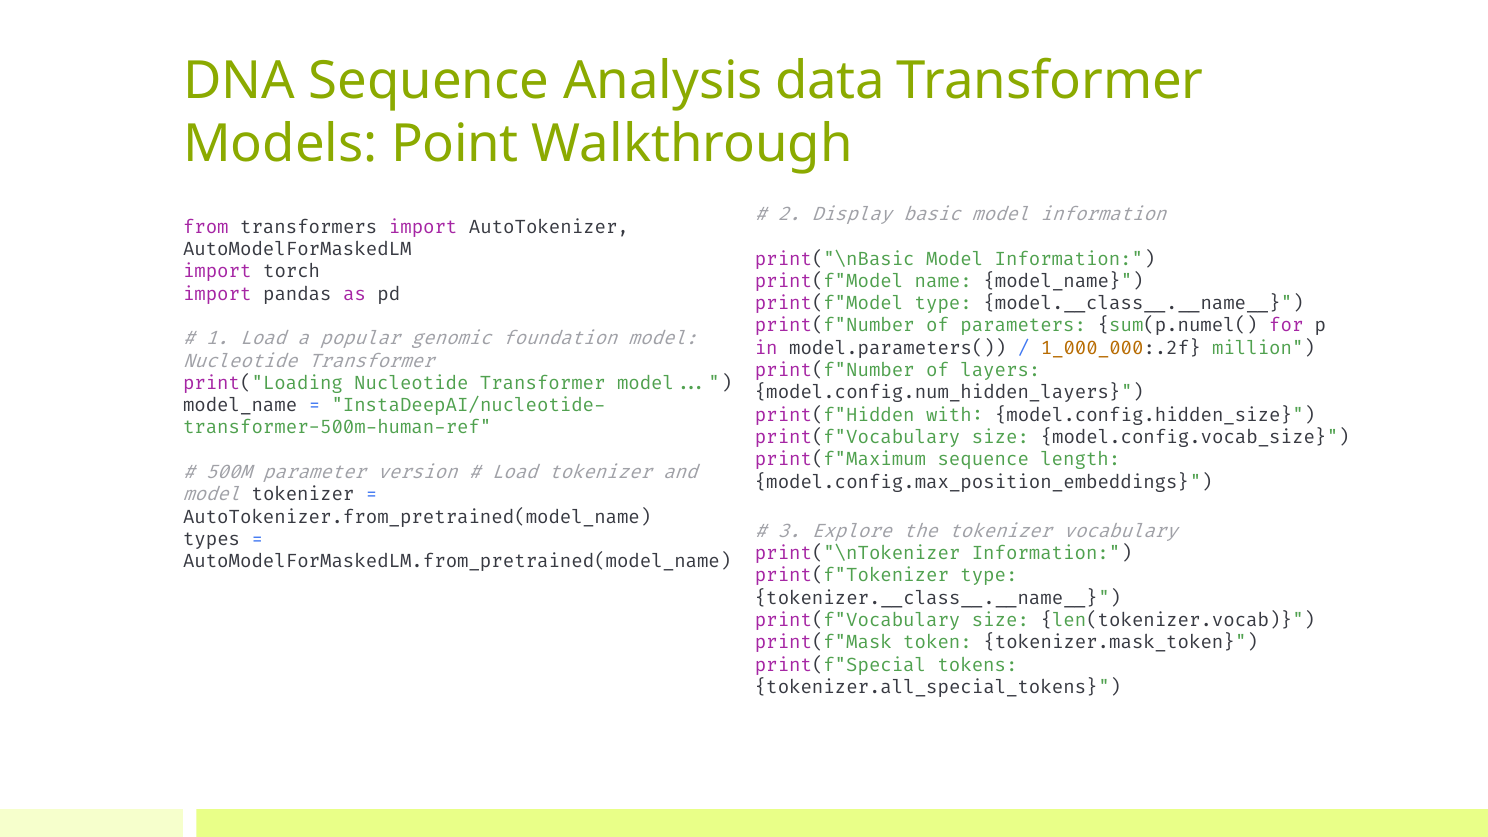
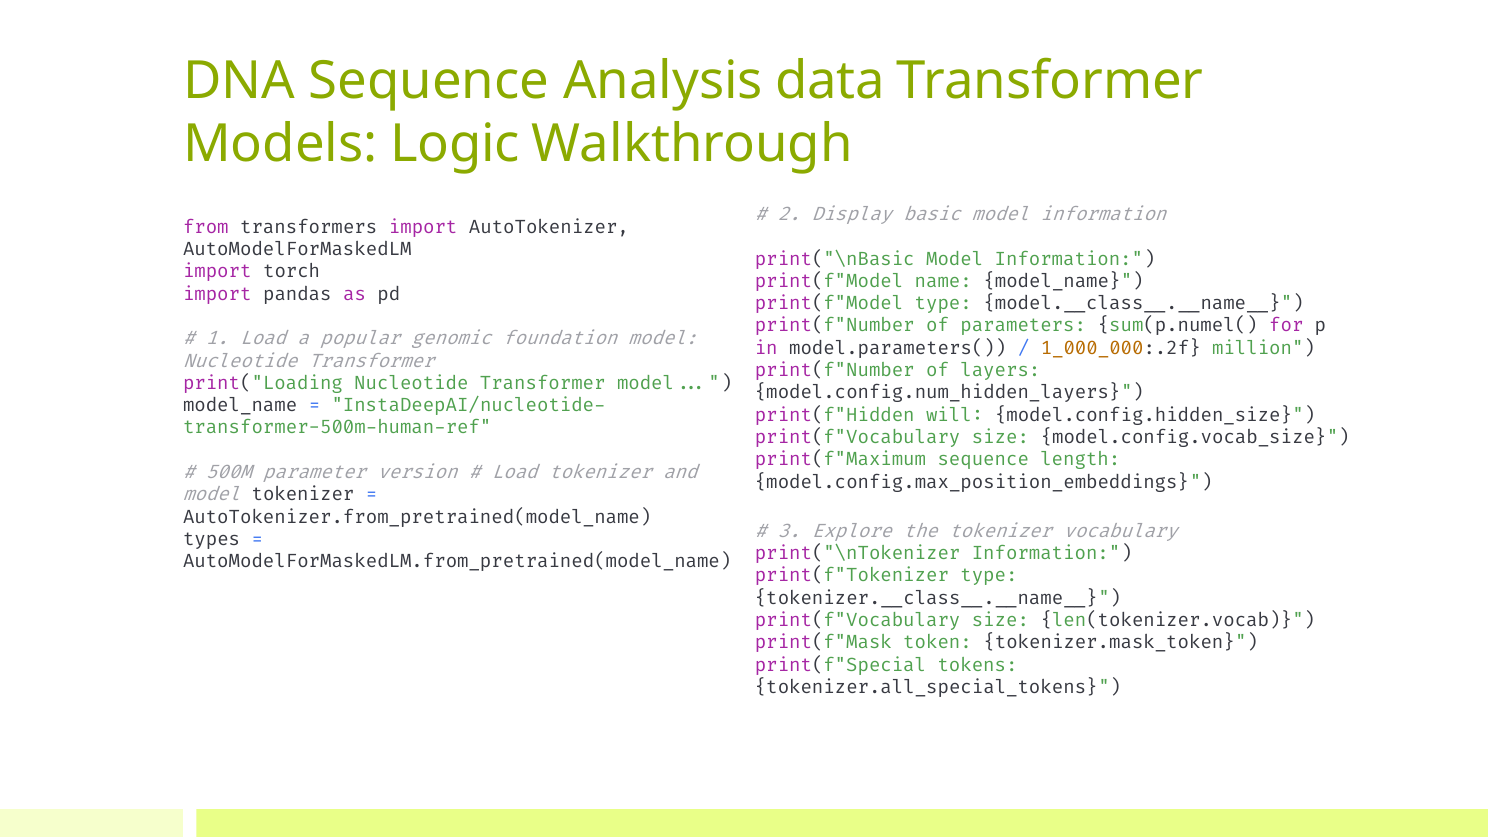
Point: Point -> Logic
with: with -> will
